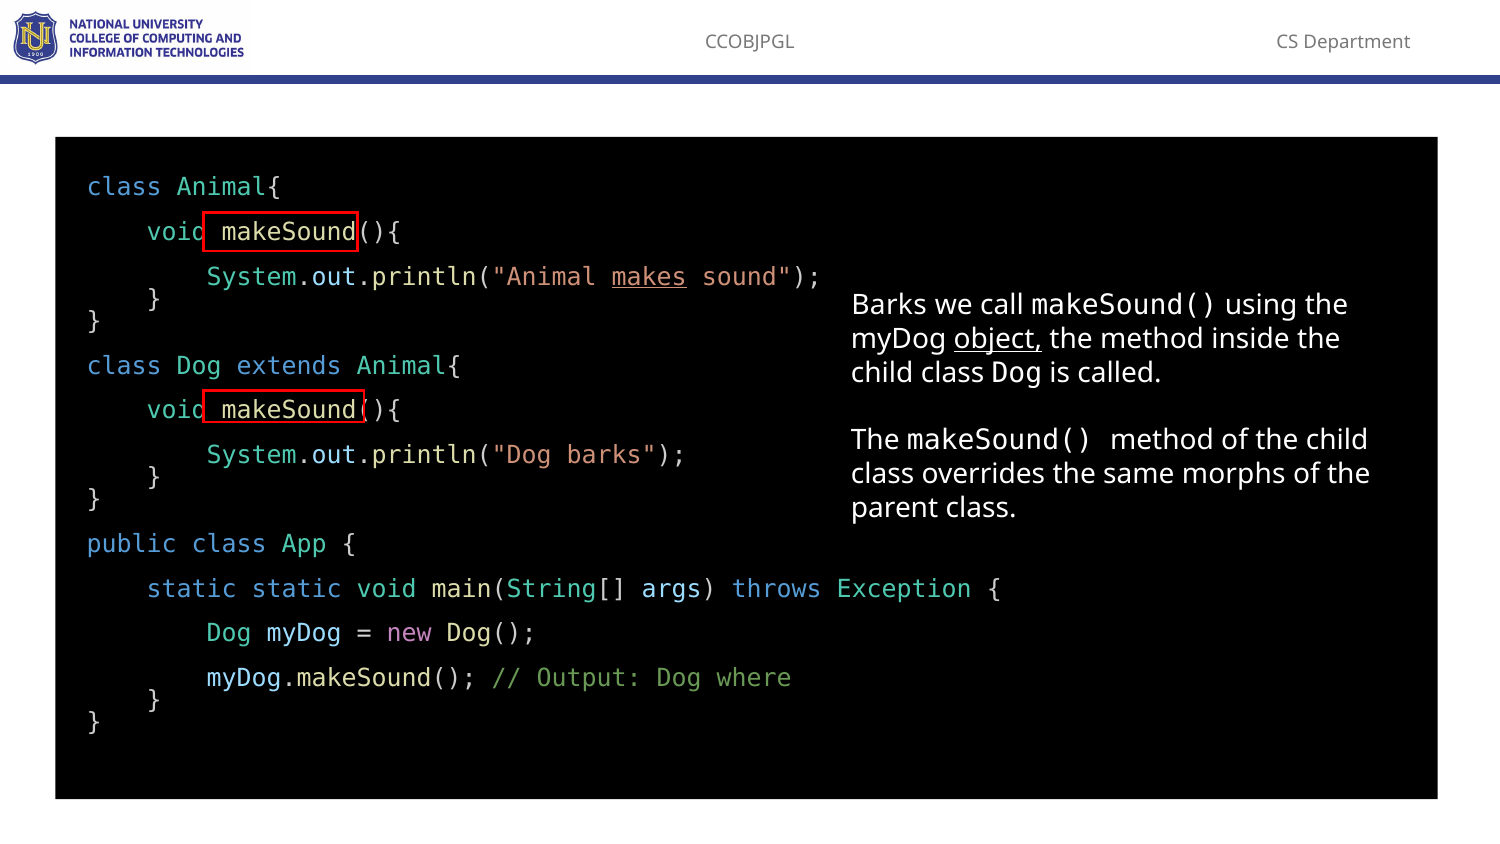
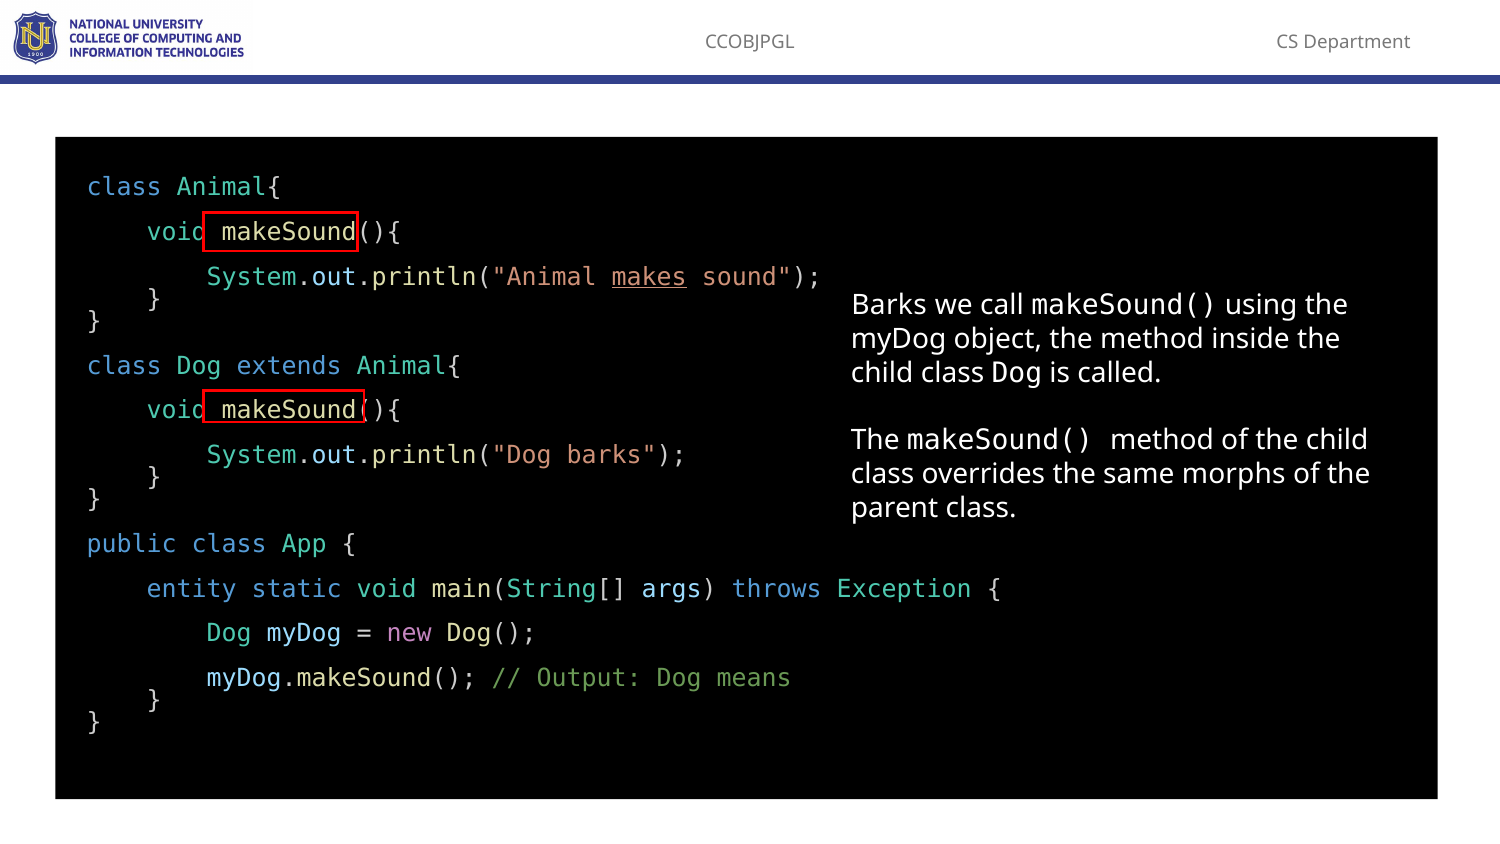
object underline: present -> none
static at (192, 589): static -> entity
where: where -> means
